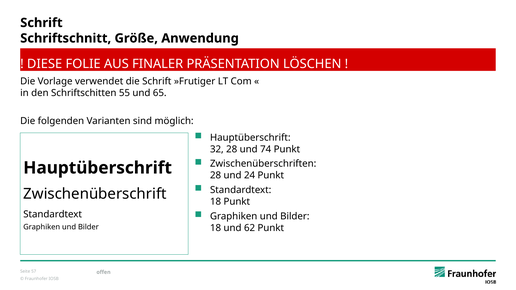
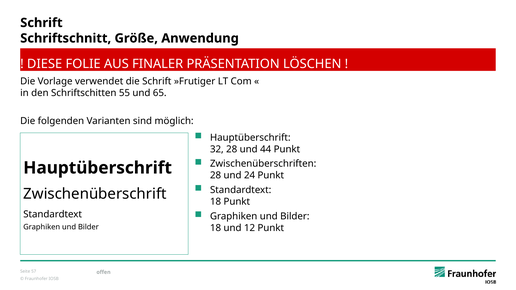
74: 74 -> 44
62: 62 -> 12
